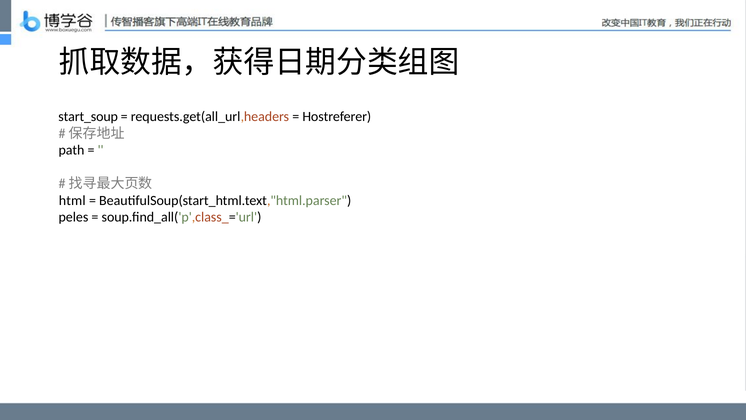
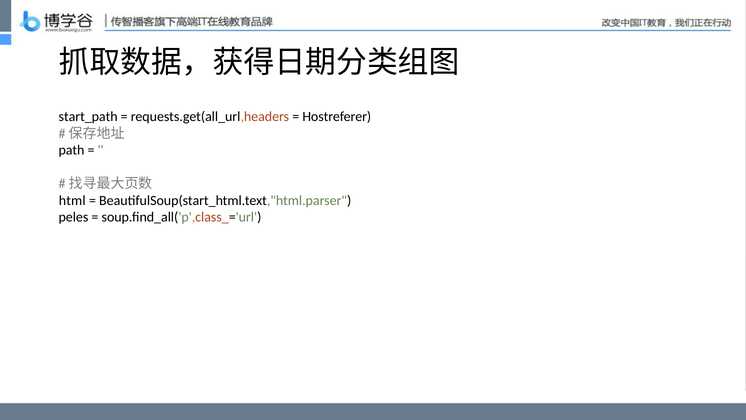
start_soup: start_soup -> start_path
